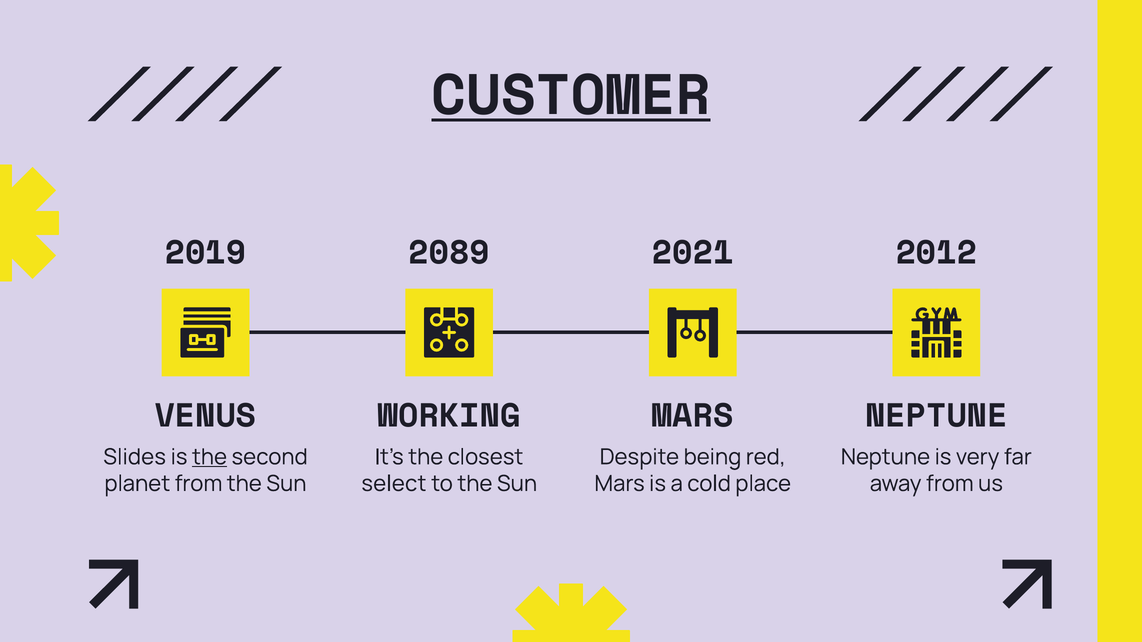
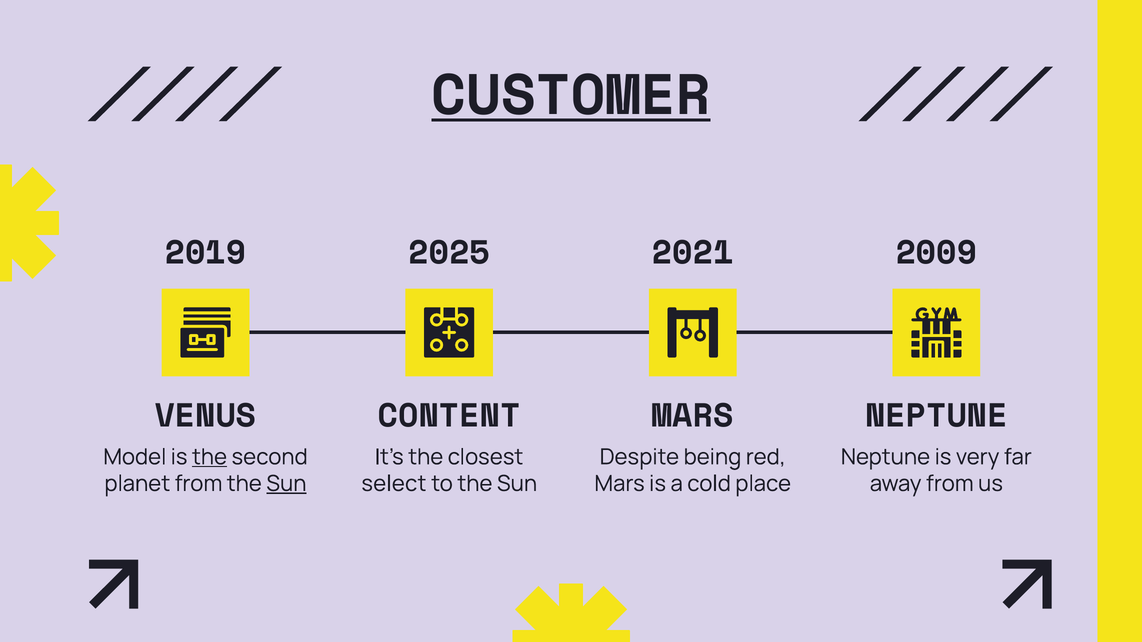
2089: 2089 -> 2025
2012: 2012 -> 2009
WORKING: WORKING -> CONTENT
Slides: Slides -> Model
Sun at (286, 484) underline: none -> present
